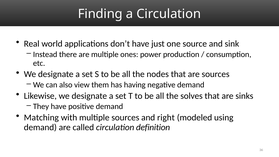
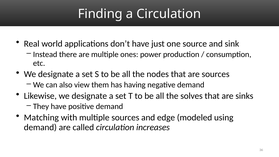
right: right -> edge
definition: definition -> increases
